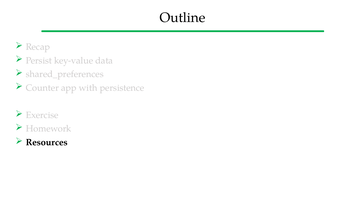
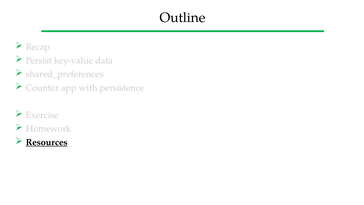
Resources underline: none -> present
